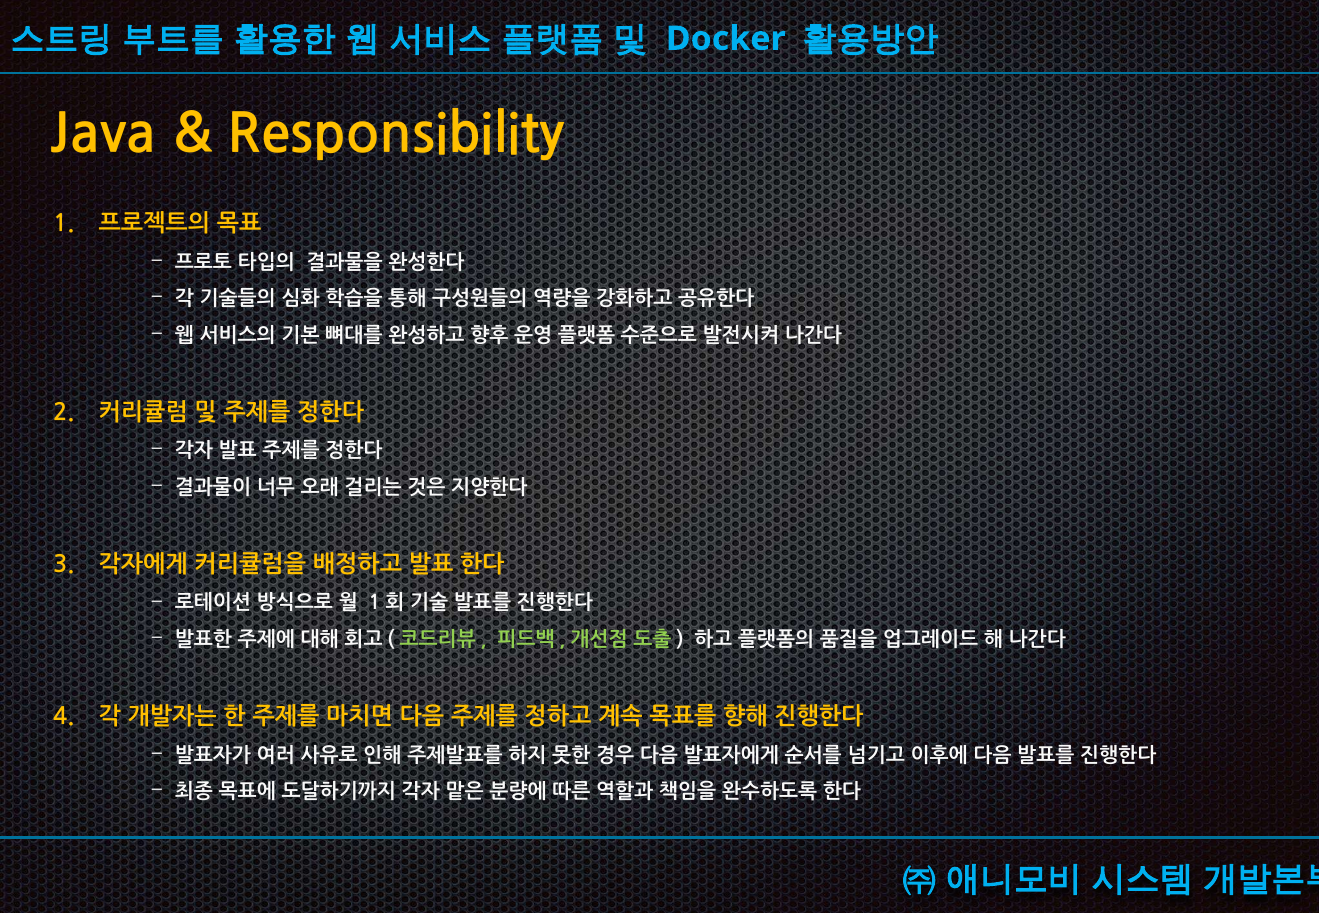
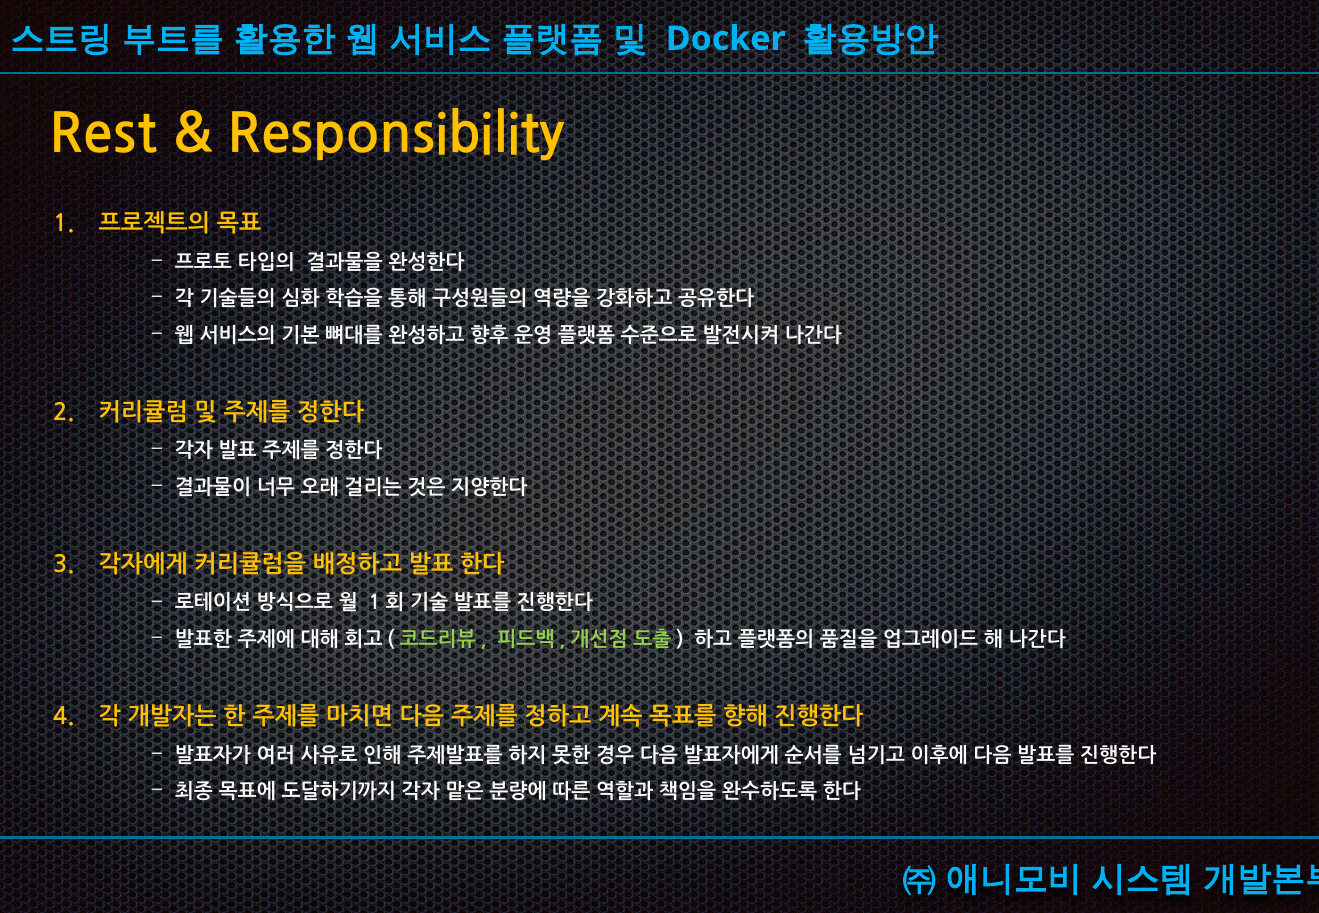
Java: Java -> Rest
